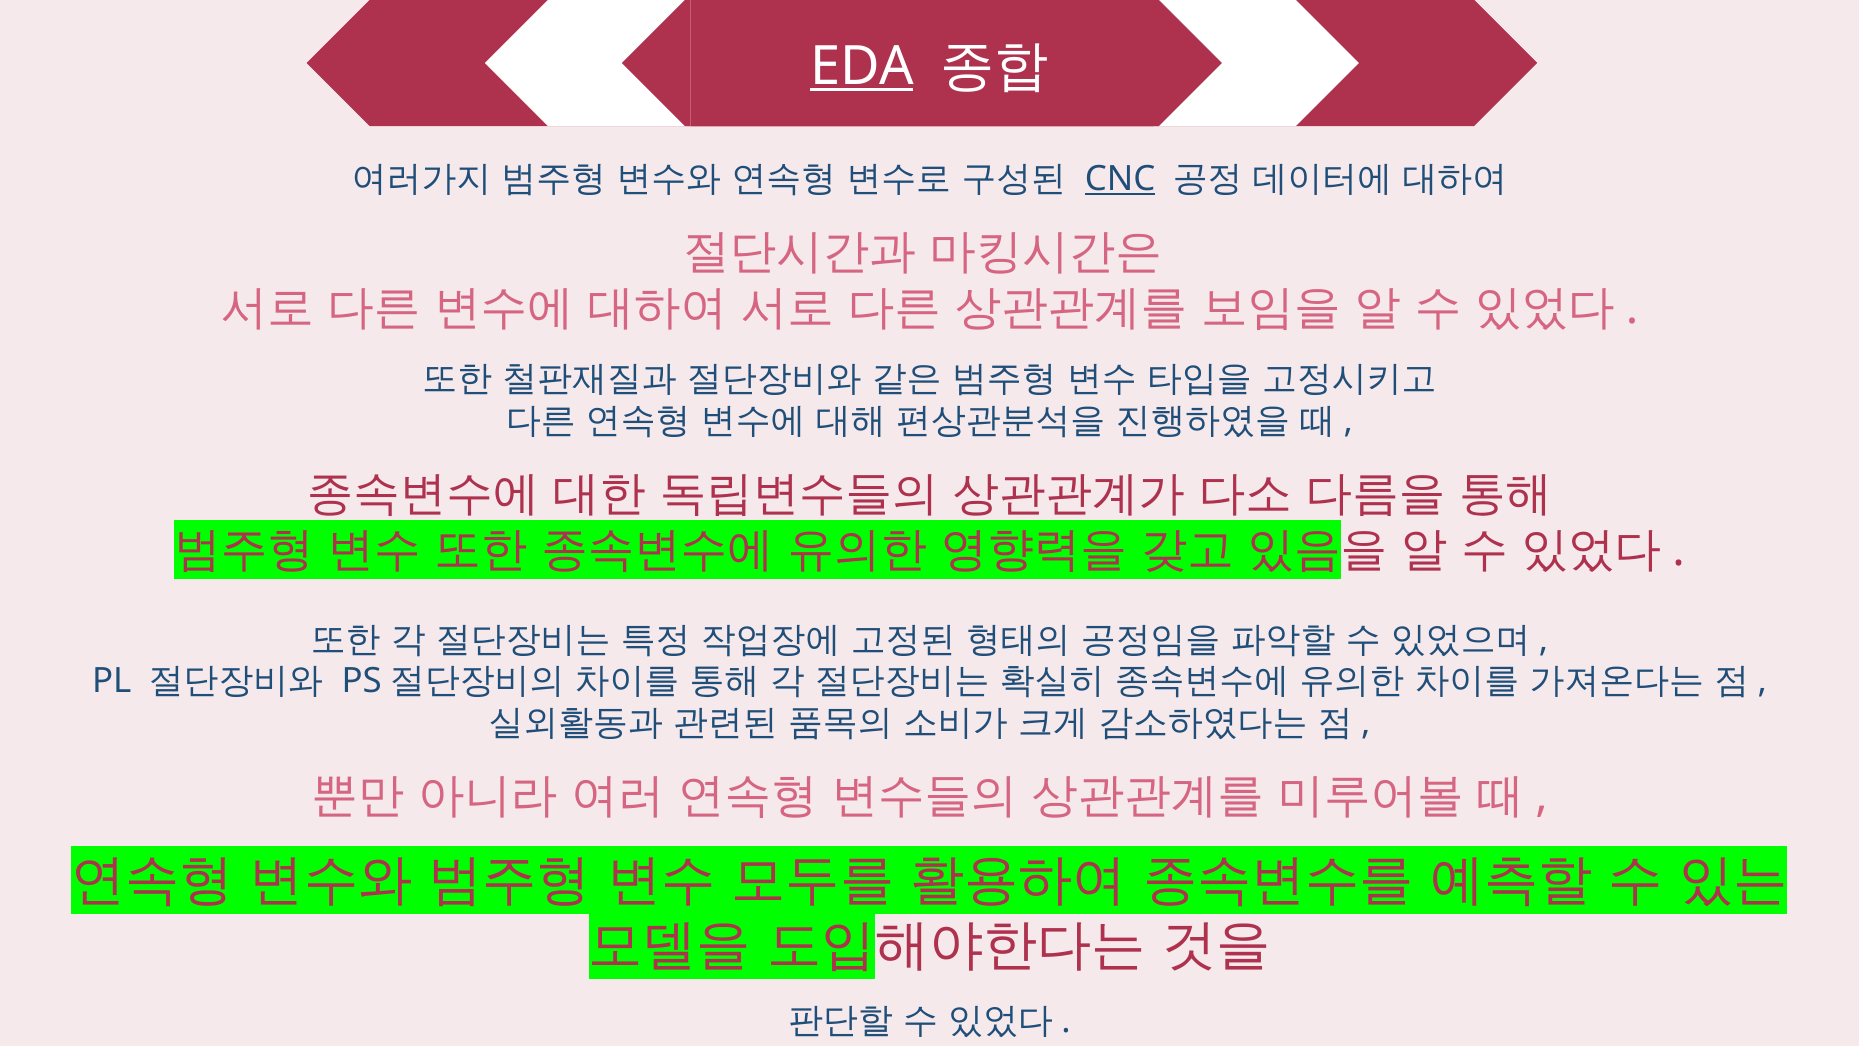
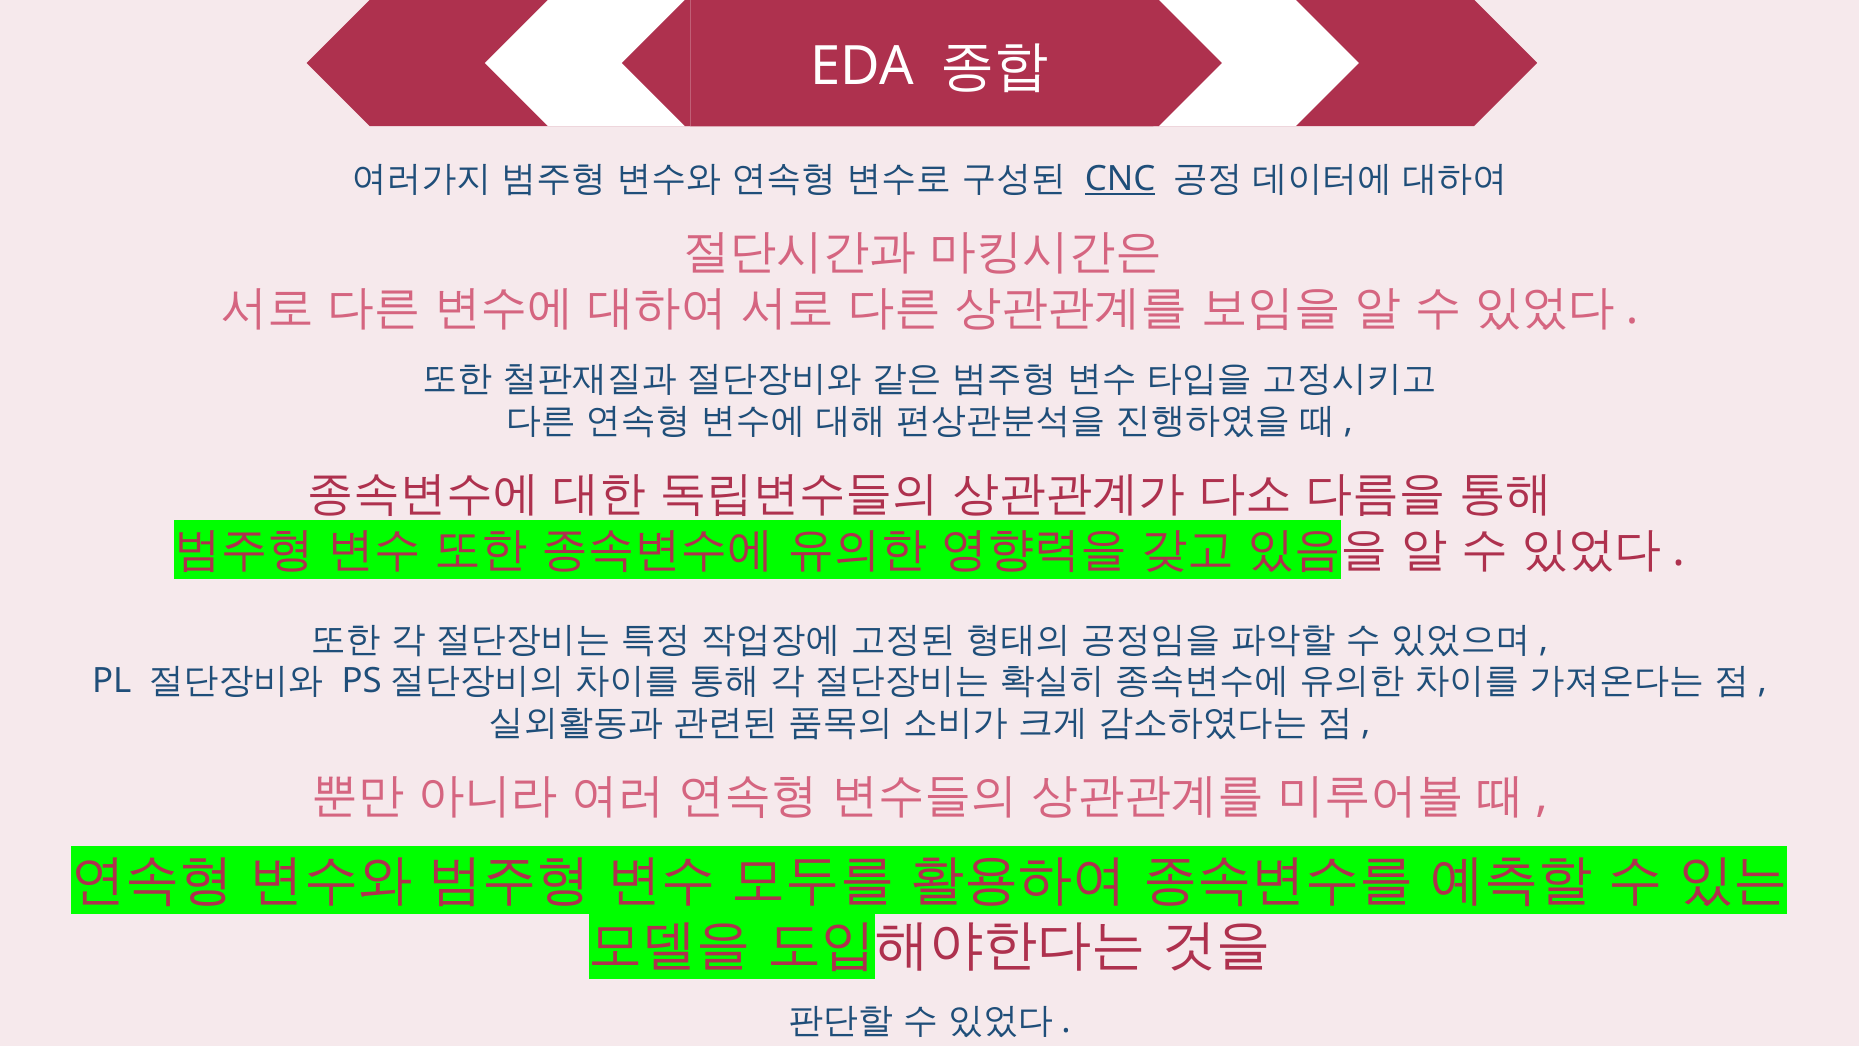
EDA underline: present -> none
